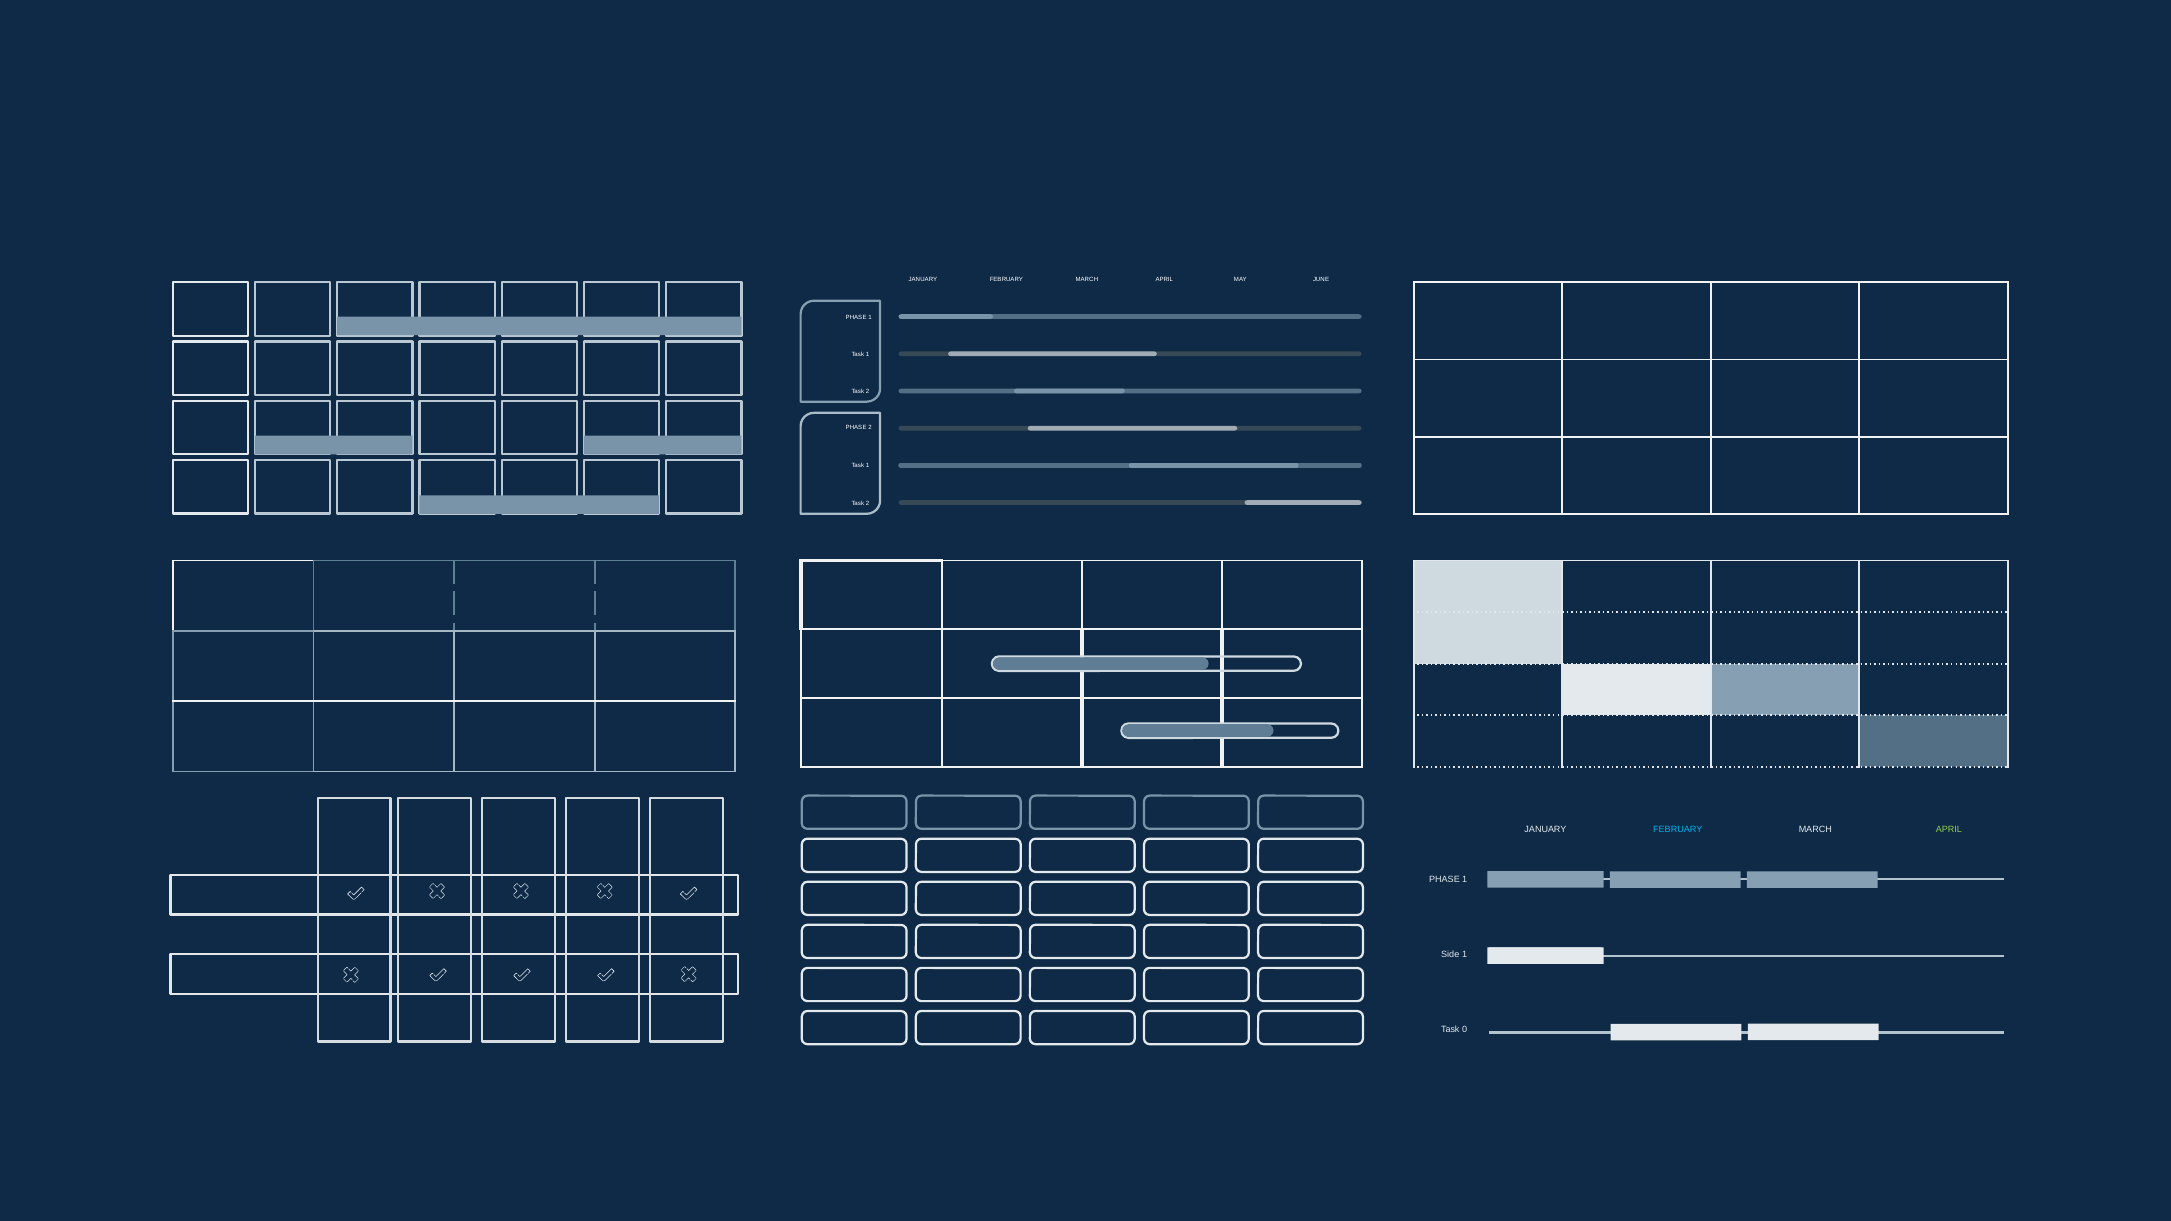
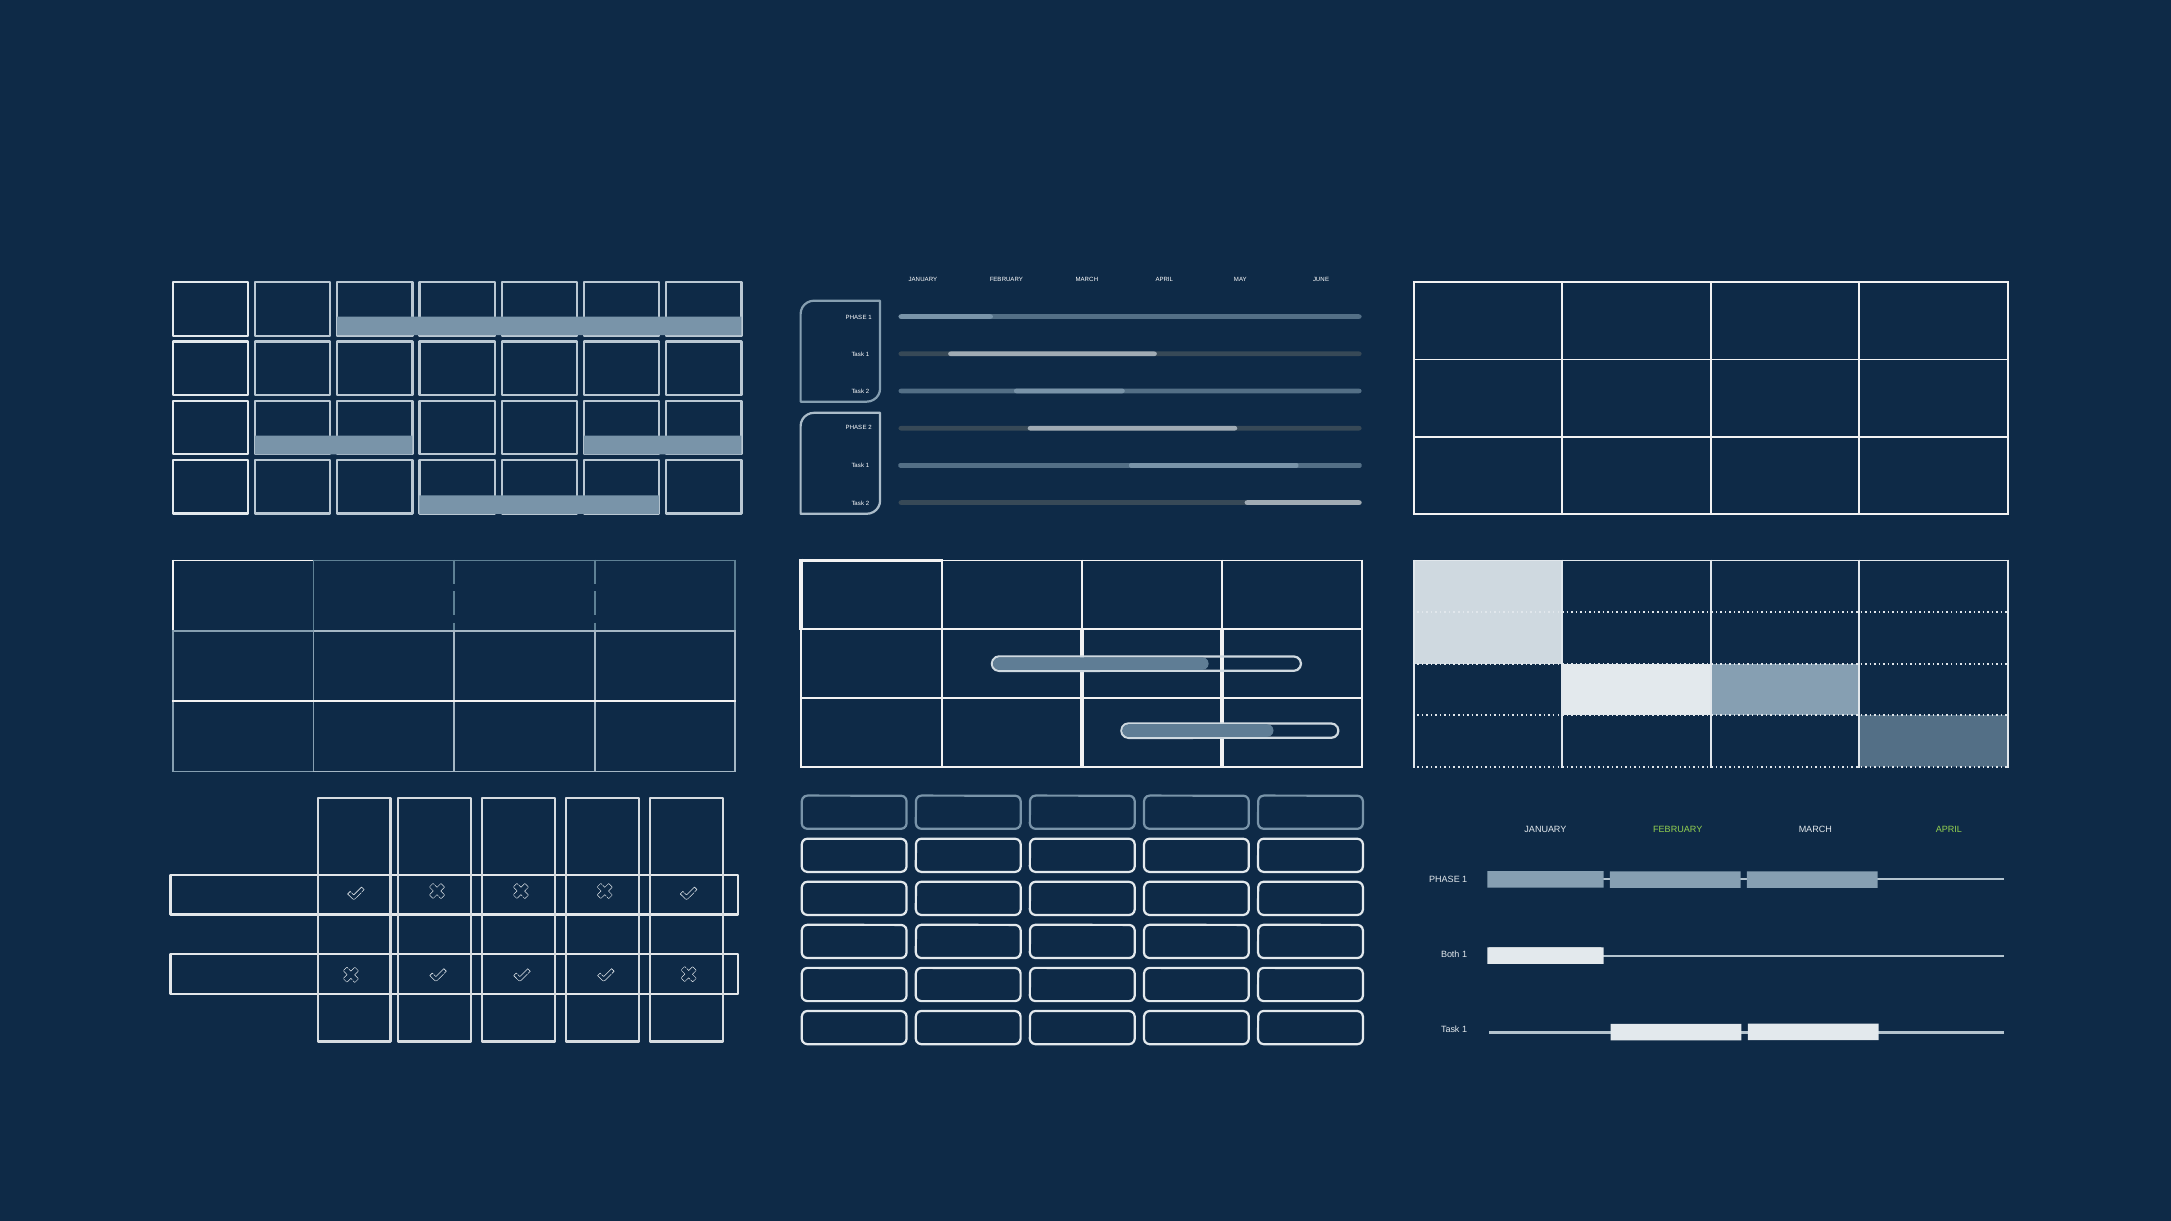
FEBRUARY at (1678, 830) colour: light blue -> light green
Side: Side -> Both
0 at (1465, 1030): 0 -> 1
